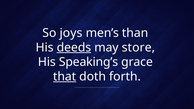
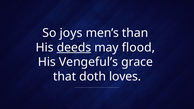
store: store -> flood
Speaking’s: Speaking’s -> Vengeful’s
that underline: present -> none
forth: forth -> loves
